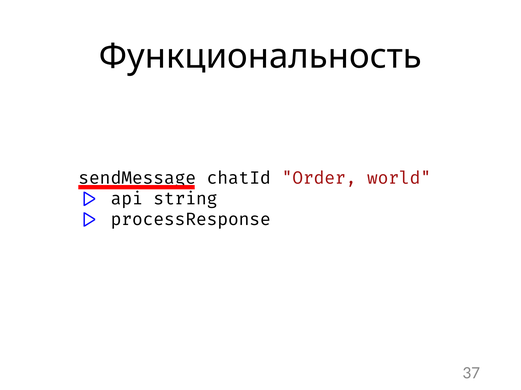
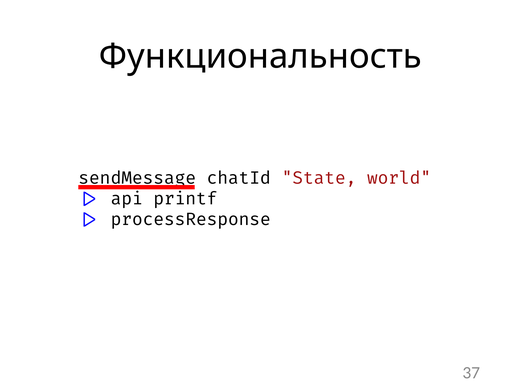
Order: Order -> State
string: string -> printf
